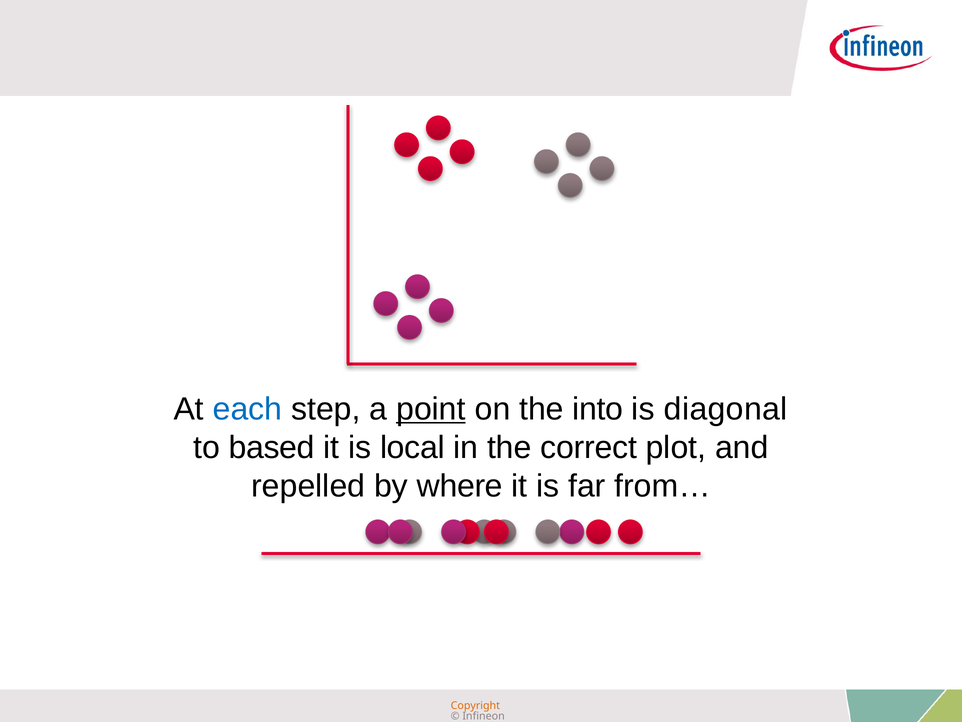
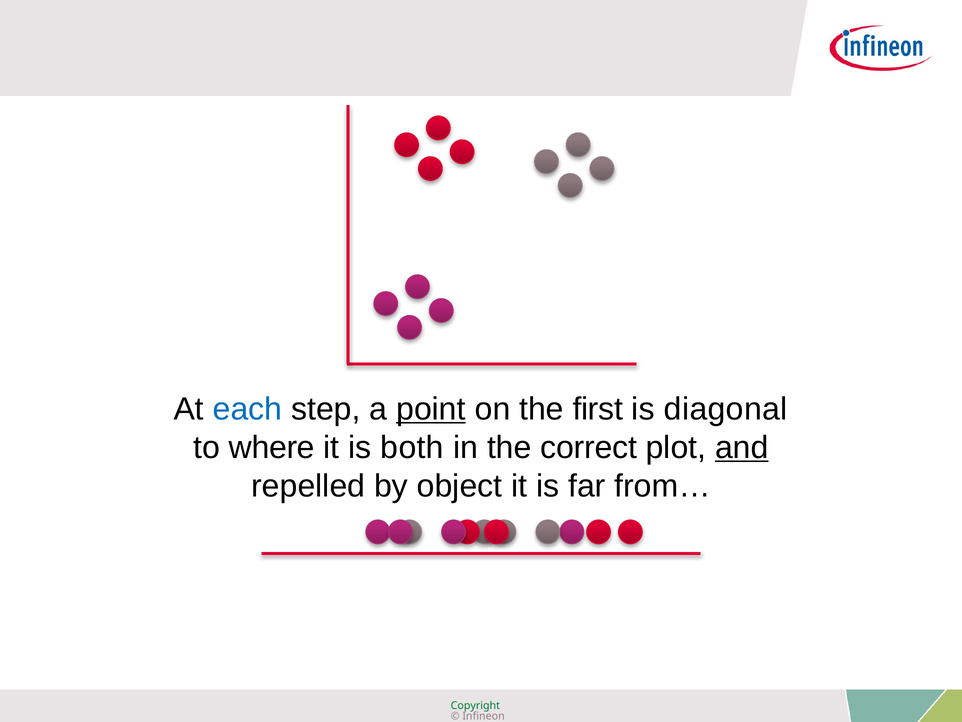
into: into -> first
based: based -> where
local: local -> both
and underline: none -> present
where: where -> object
Copyright colour: orange -> green
